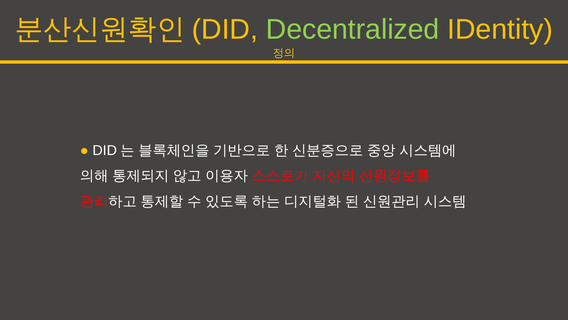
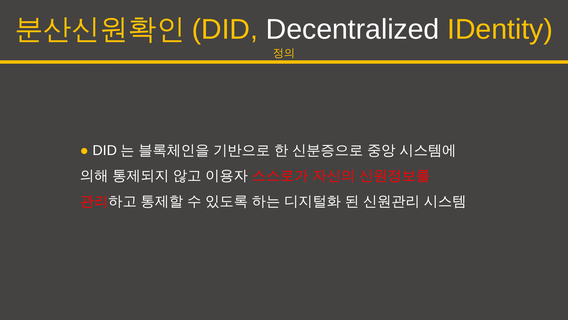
Decentralized colour: light green -> white
